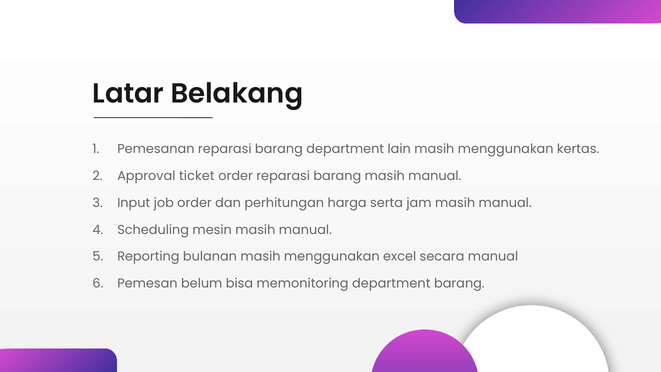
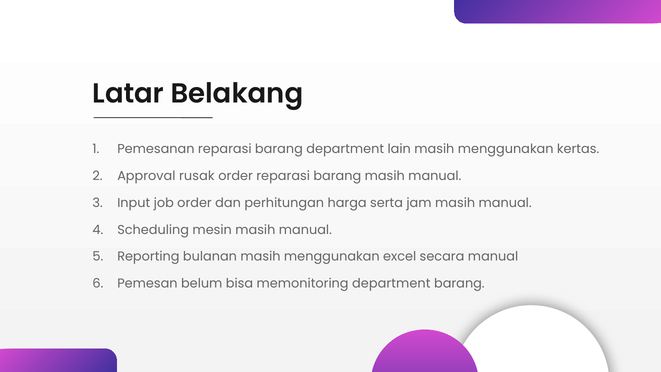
ticket: ticket -> rusak
